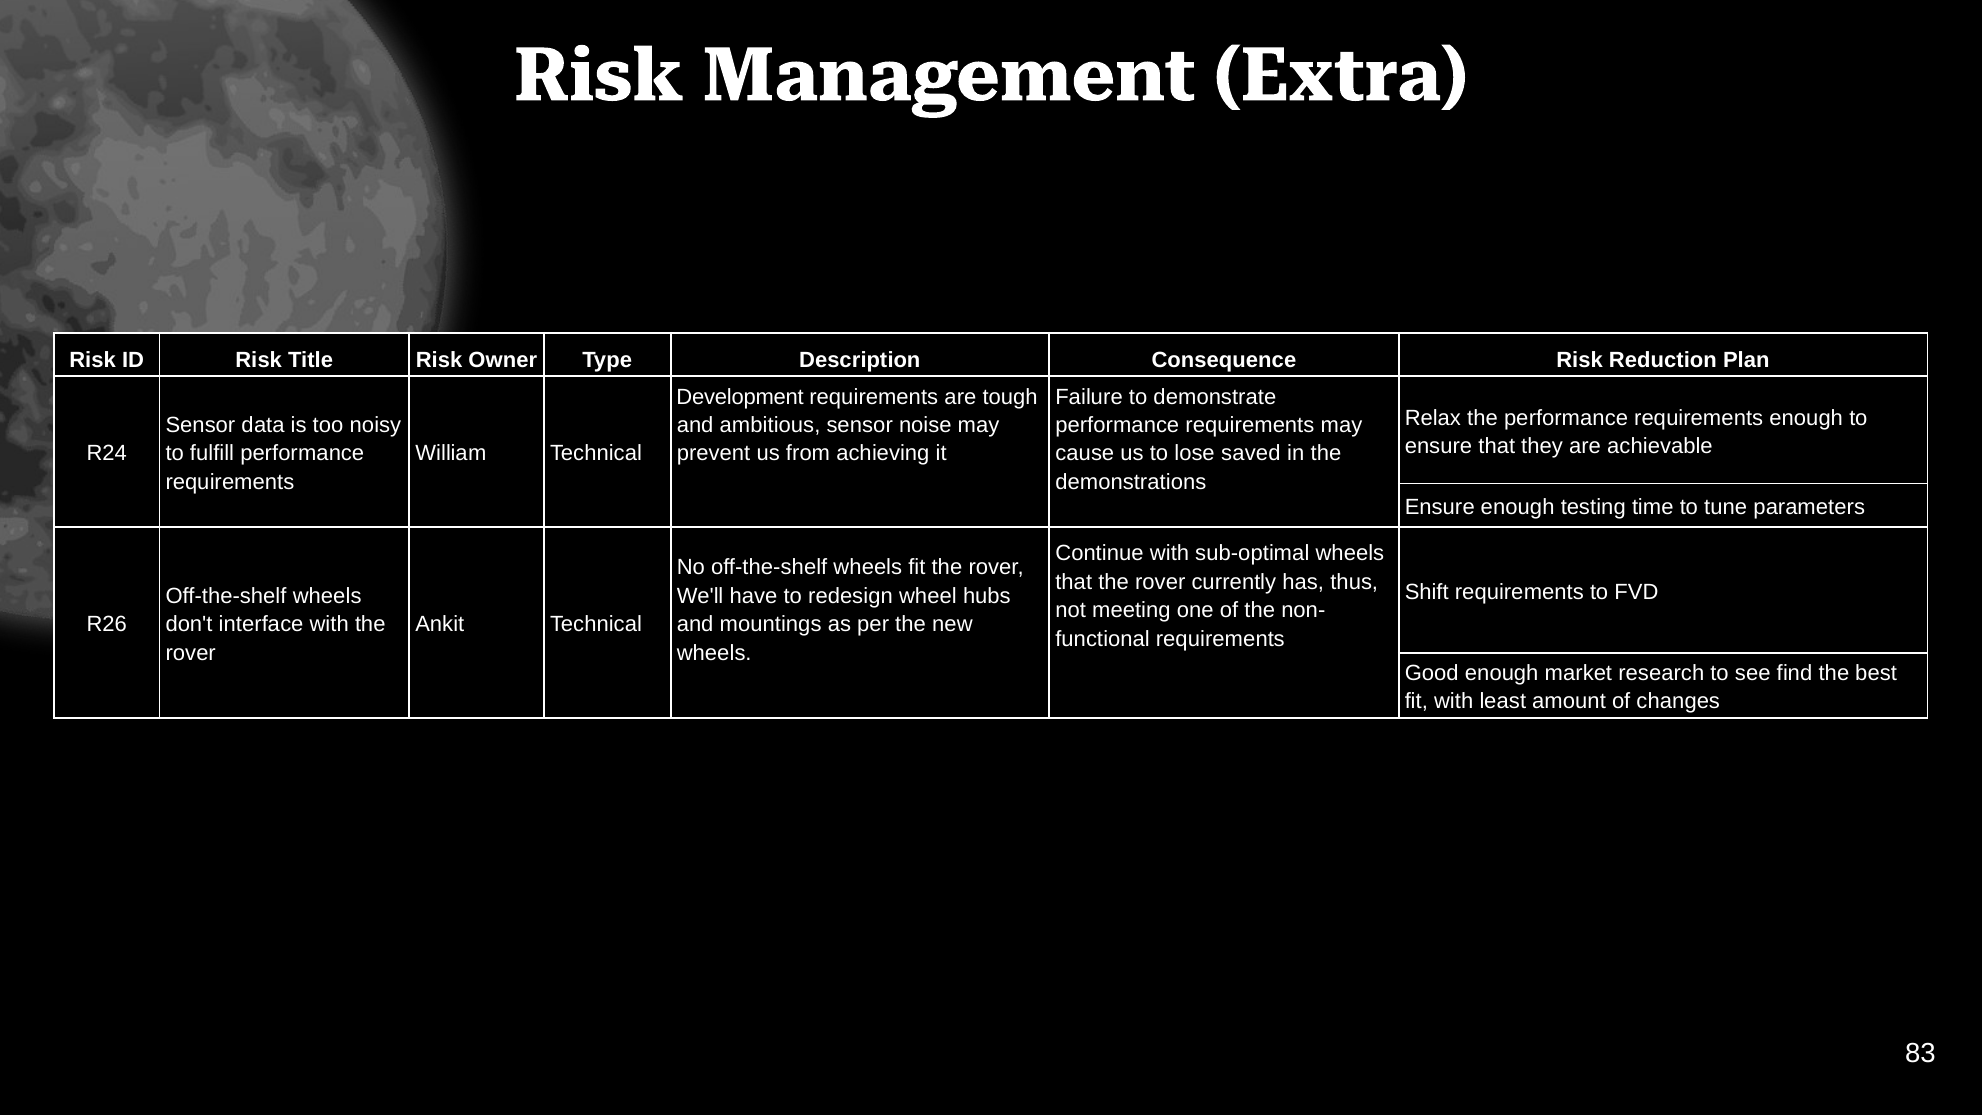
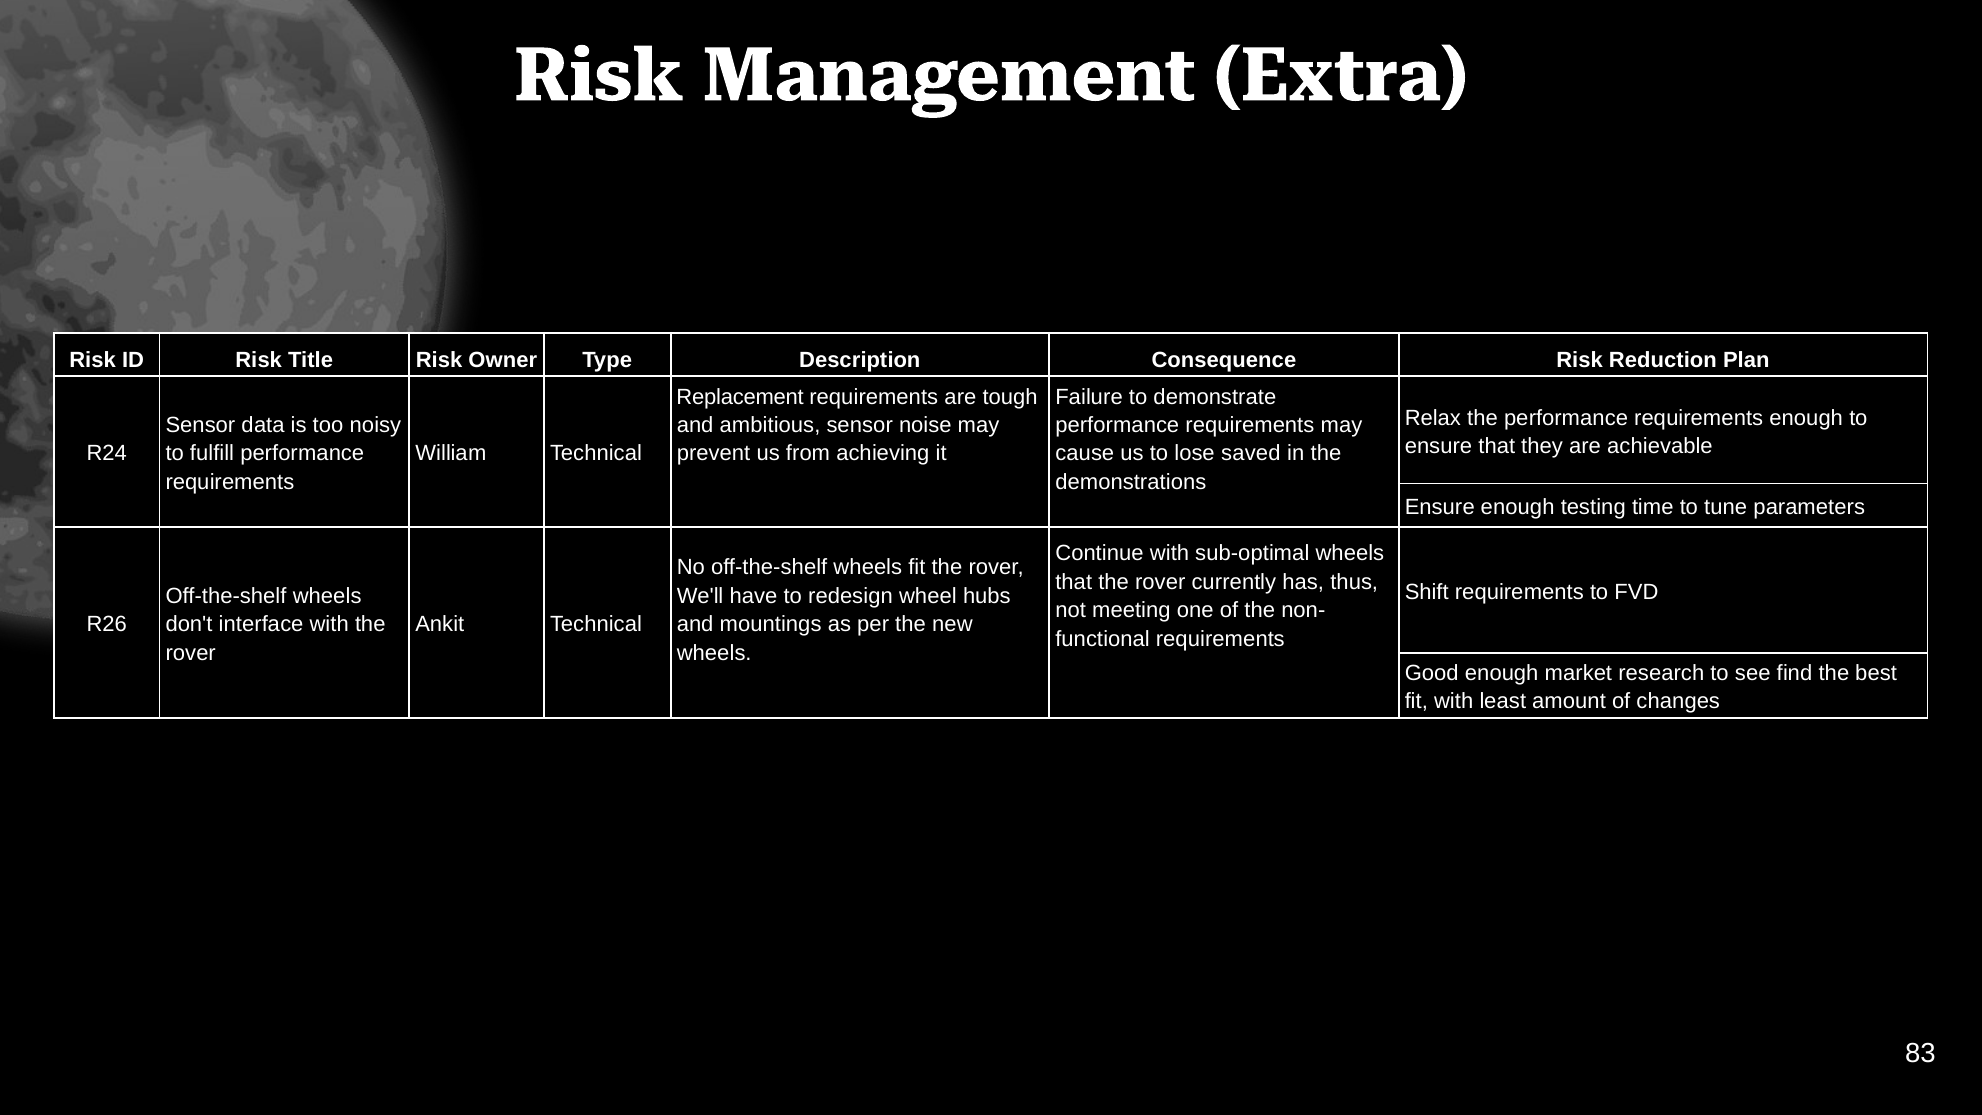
Development: Development -> Replacement
